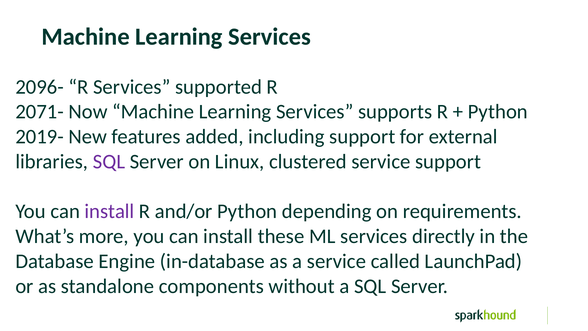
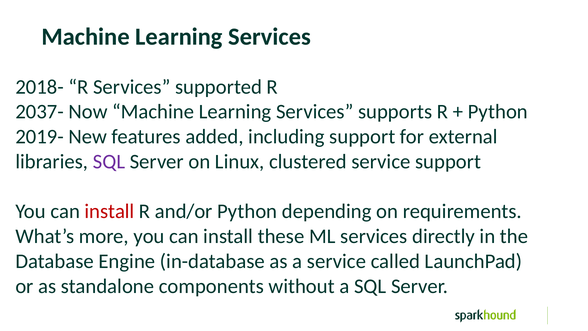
2096-: 2096- -> 2018-
2071-: 2071- -> 2037-
install at (109, 211) colour: purple -> red
